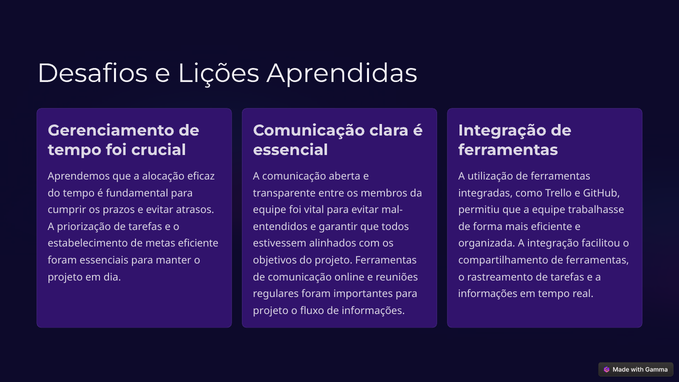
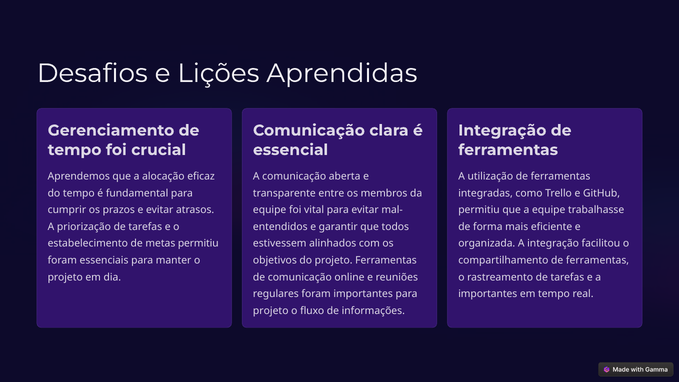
metas eficiente: eficiente -> permitiu
informações at (488, 294): informações -> importantes
